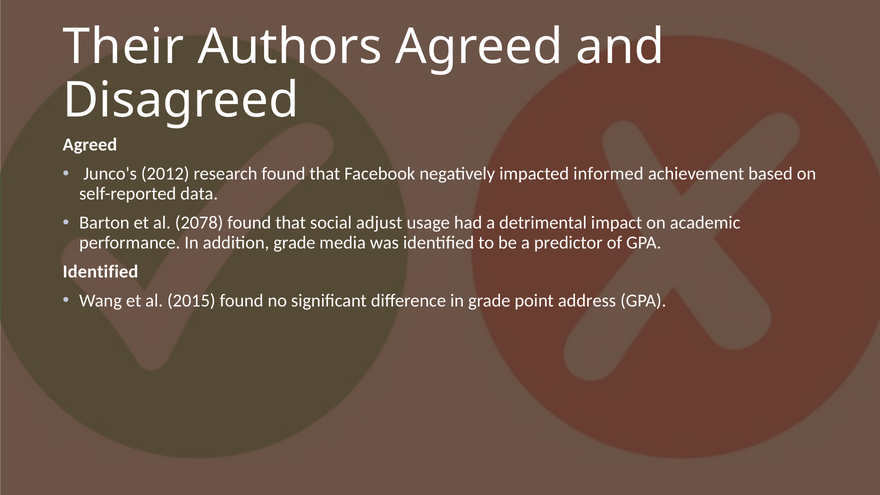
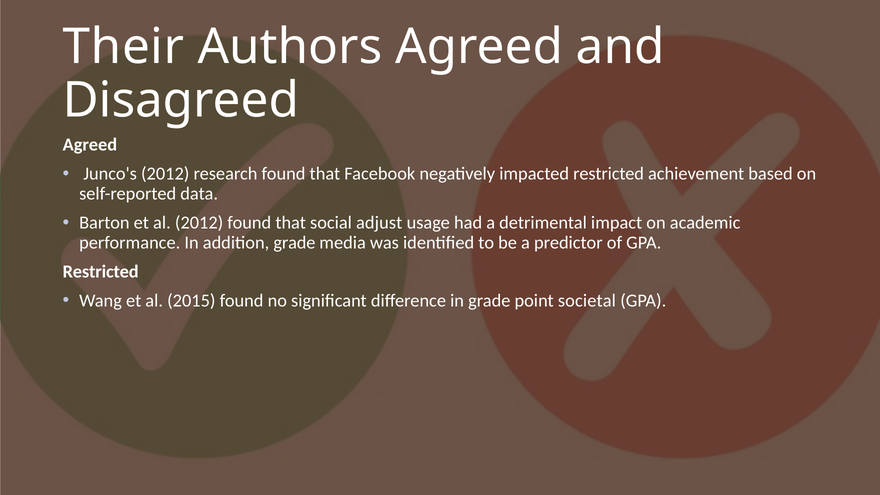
impacted informed: informed -> restricted
al 2078: 2078 -> 2012
Identified at (101, 272): Identified -> Restricted
address: address -> societal
